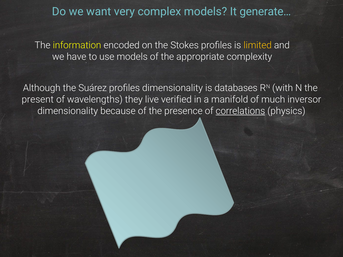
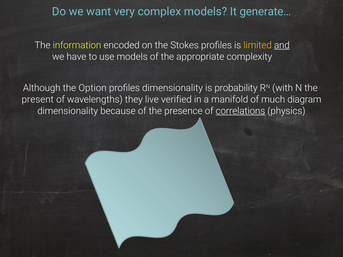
and underline: none -> present
Suárez: Suárez -> Option
databases: databases -> probability
inversor: inversor -> diagram
